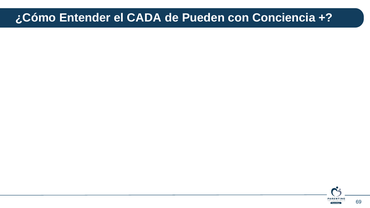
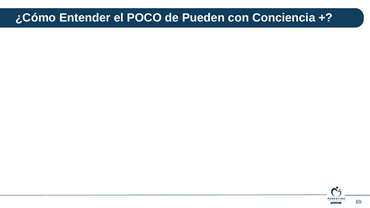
CADA: CADA -> POCO
